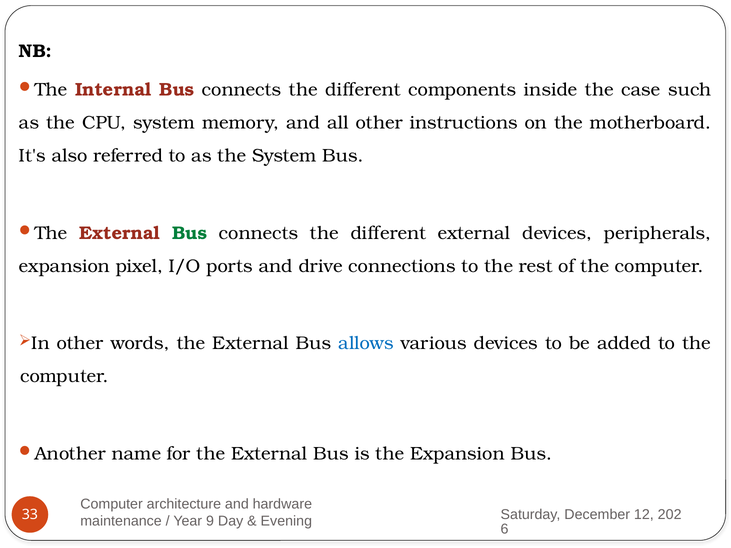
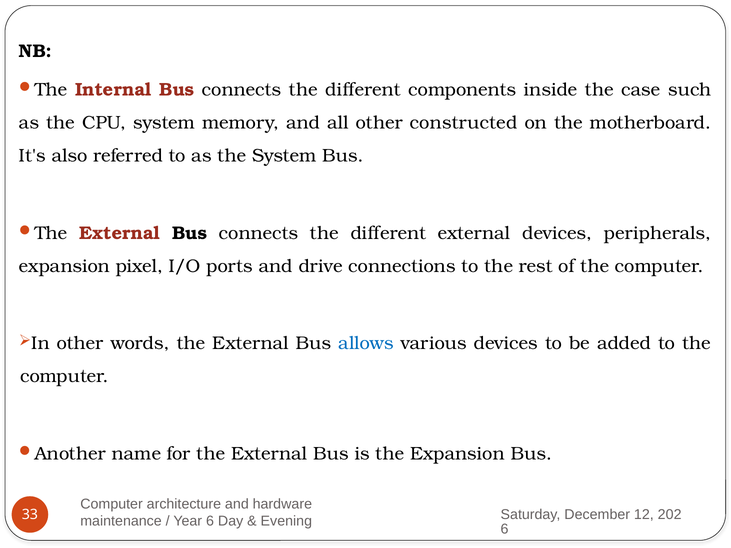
instructions: instructions -> constructed
Bus at (190, 233) colour: green -> black
Year 9: 9 -> 6
